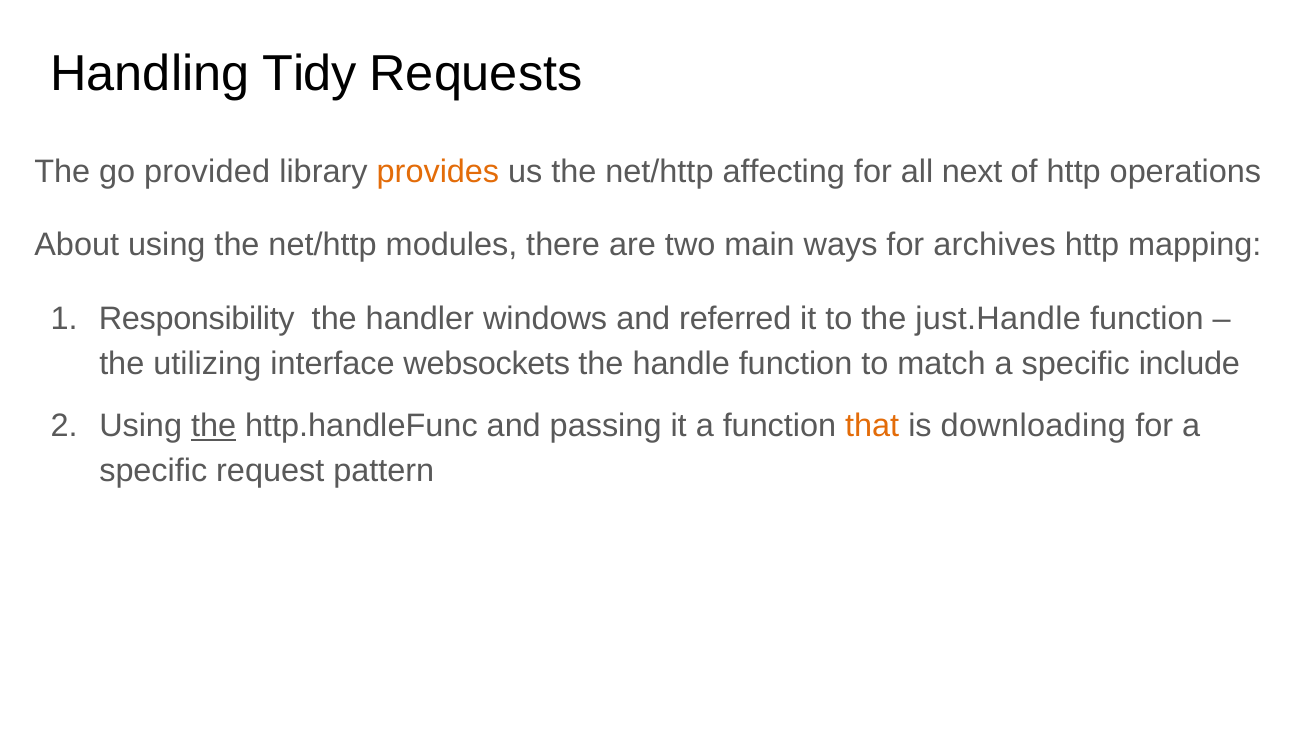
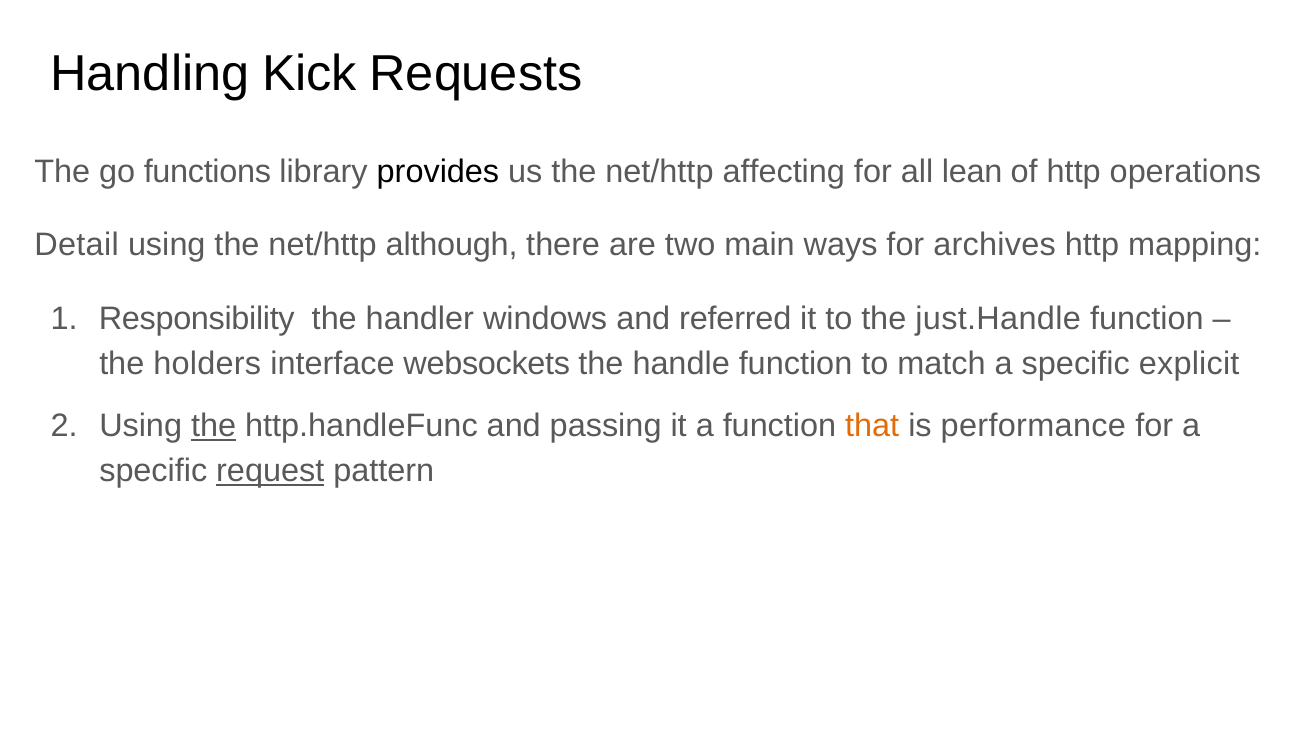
Tidy: Tidy -> Kick
provided: provided -> functions
provides colour: orange -> black
next: next -> lean
About: About -> Detail
modules: modules -> although
utilizing: utilizing -> holders
include: include -> explicit
downloading: downloading -> performance
request underline: none -> present
